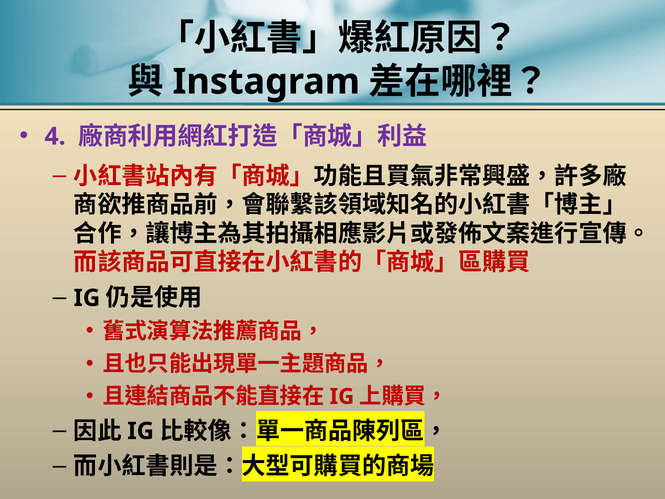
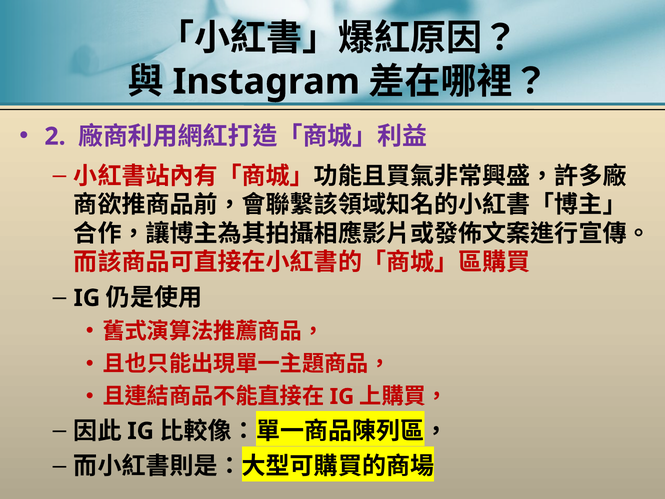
4: 4 -> 2
